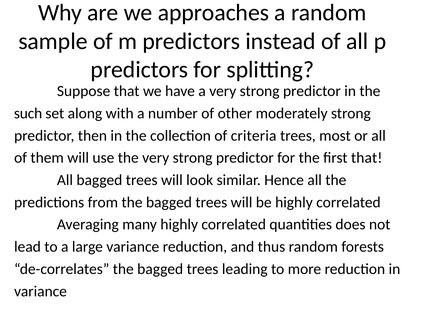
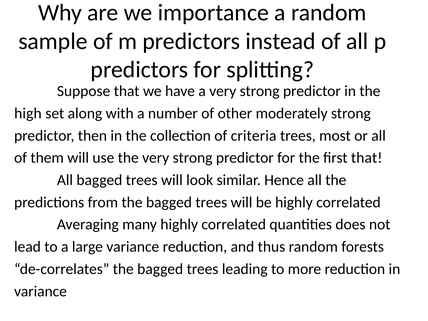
approaches: approaches -> importance
such: such -> high
